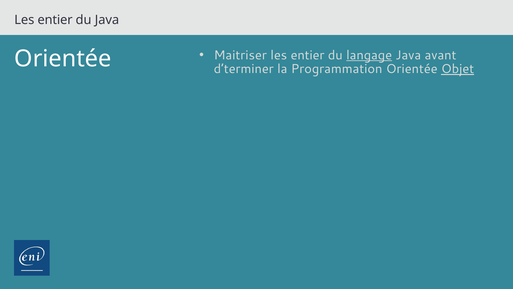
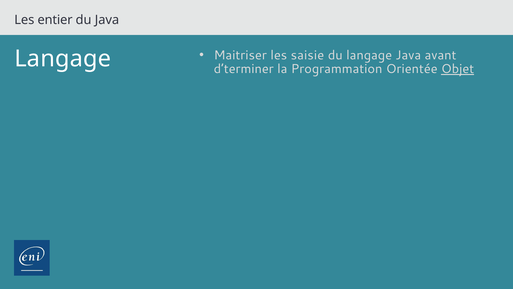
Orientée at (63, 59): Orientée -> Langage
Maitriser les entier: entier -> saisie
langage at (369, 55) underline: present -> none
